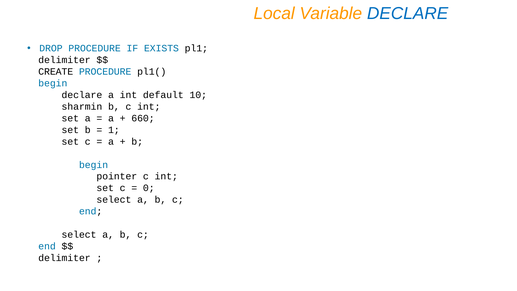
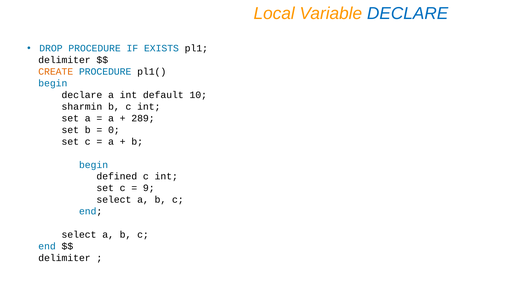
CREATE colour: black -> orange
660: 660 -> 289
1: 1 -> 0
pointer: pointer -> defined
0: 0 -> 9
